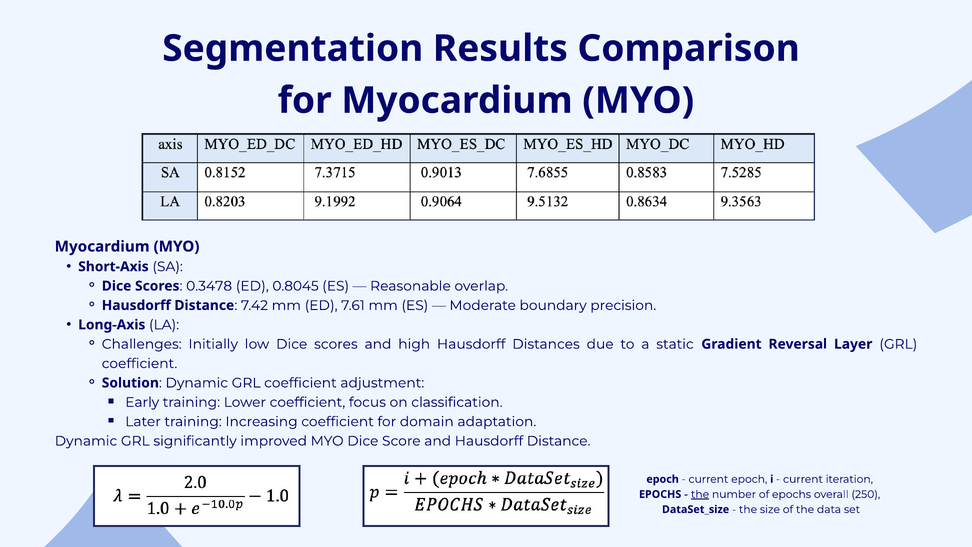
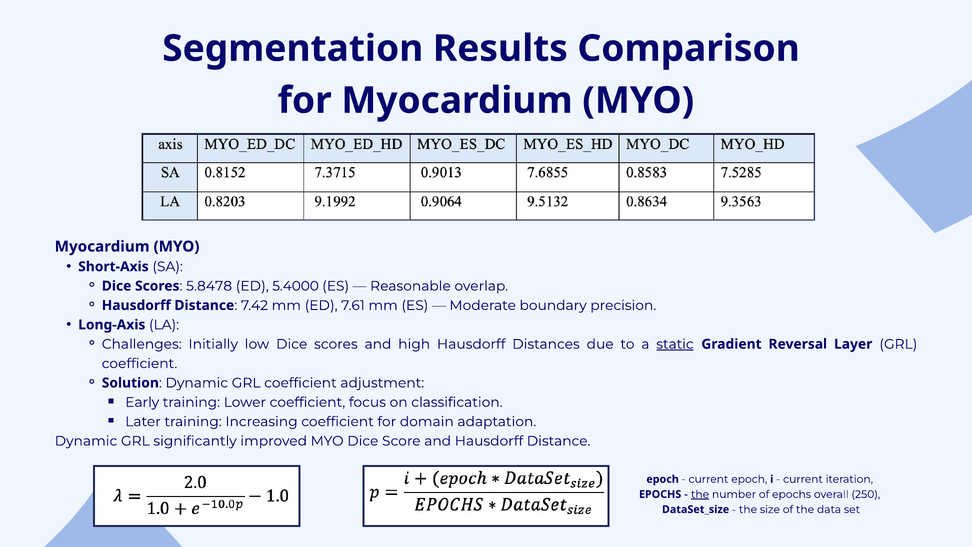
0.3478: 0.3478 -> 5.8478
0.8045: 0.8045 -> 5.4000
static underline: none -> present
